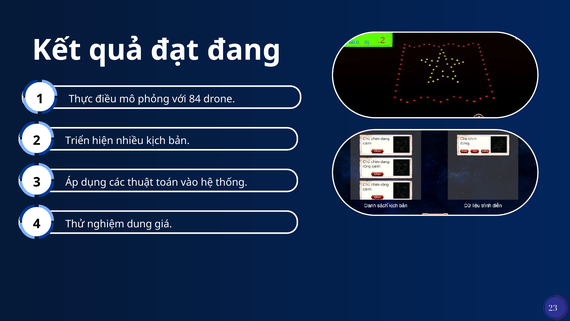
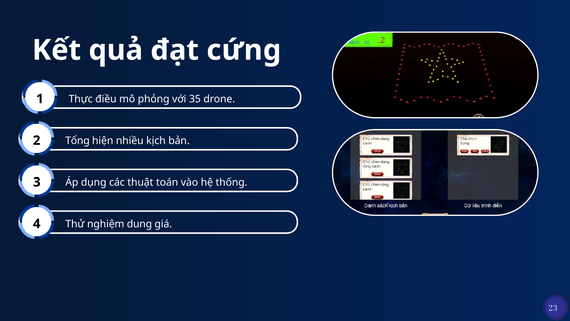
đang: đang -> cứng
84: 84 -> 35
Triển: Triển -> Tổng
